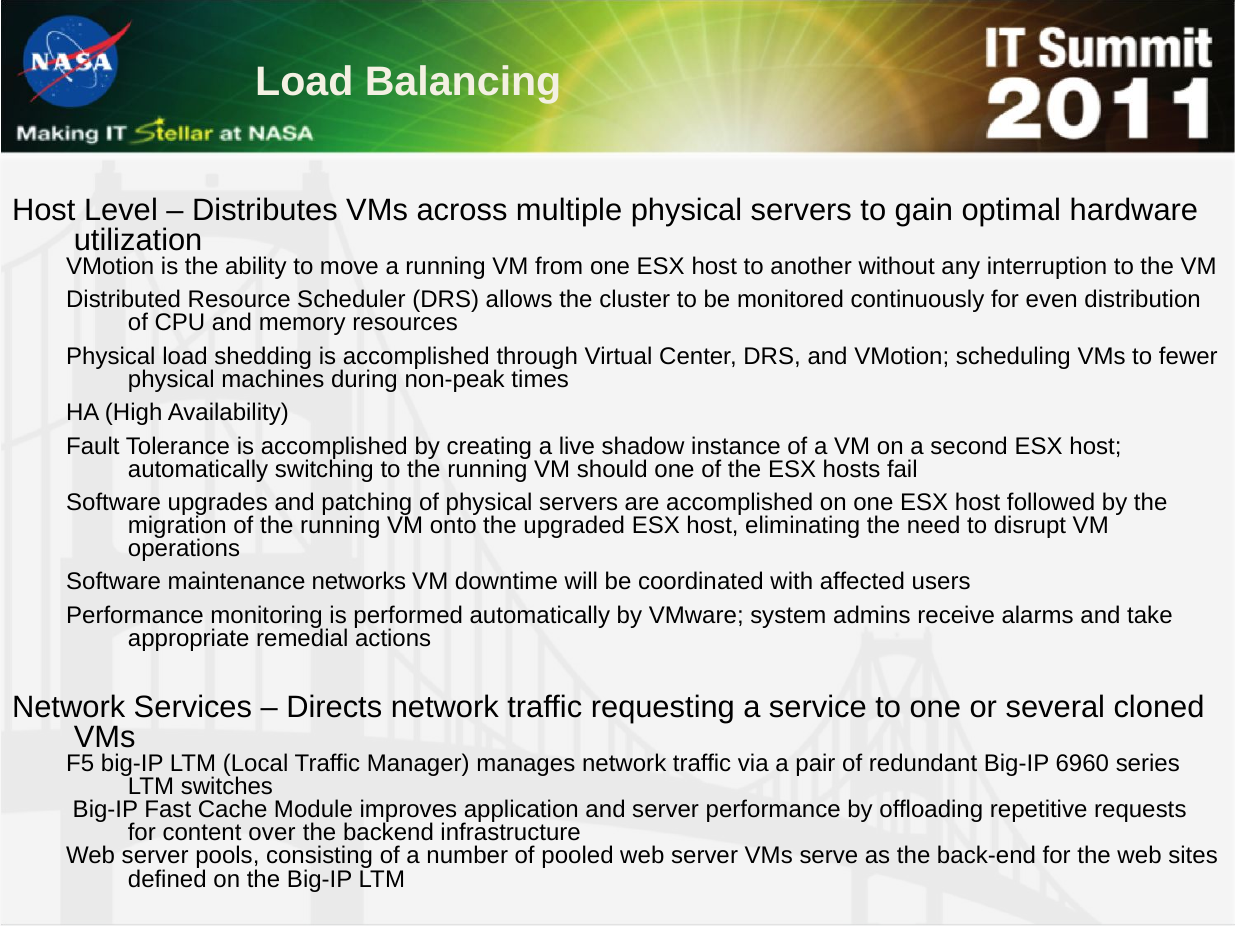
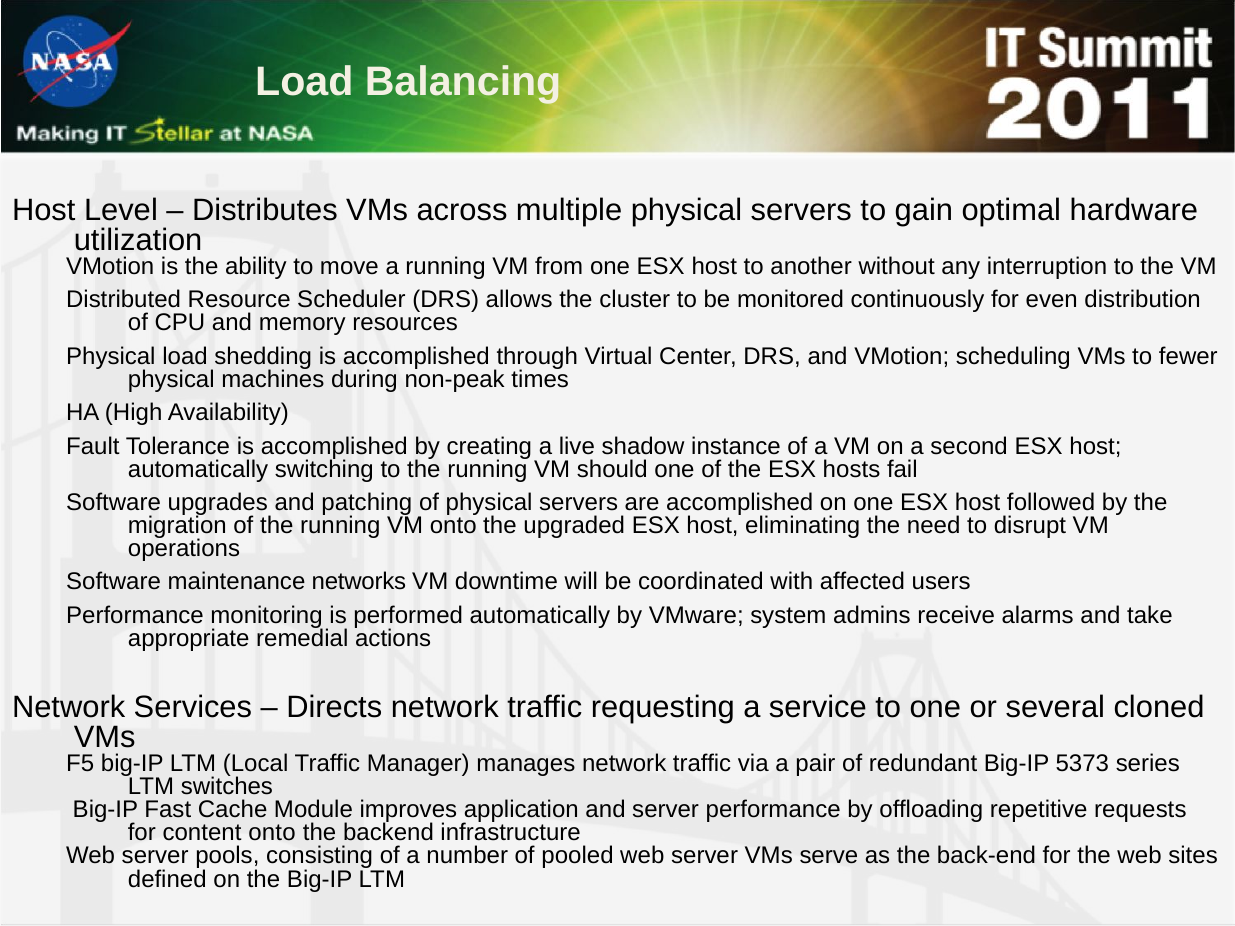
6960: 6960 -> 5373
content over: over -> onto
